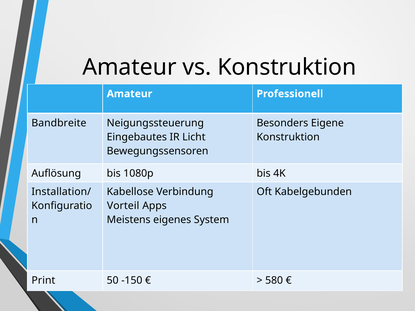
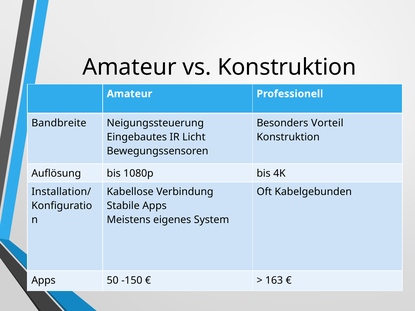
Eigene: Eigene -> Vorteil
Vorteil: Vorteil -> Stabile
Print at (43, 281): Print -> Apps
580: 580 -> 163
